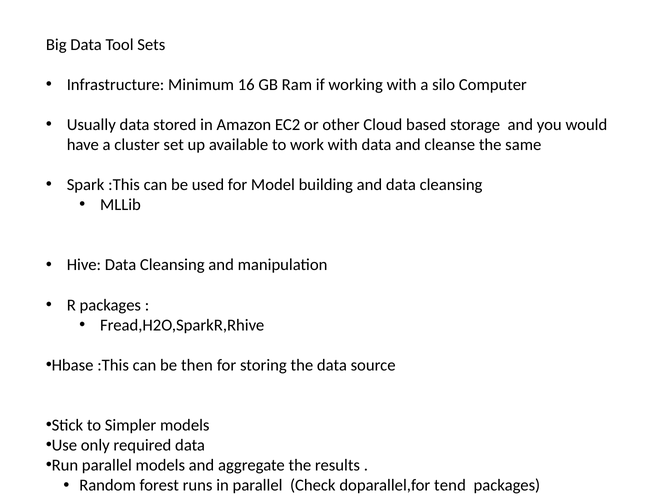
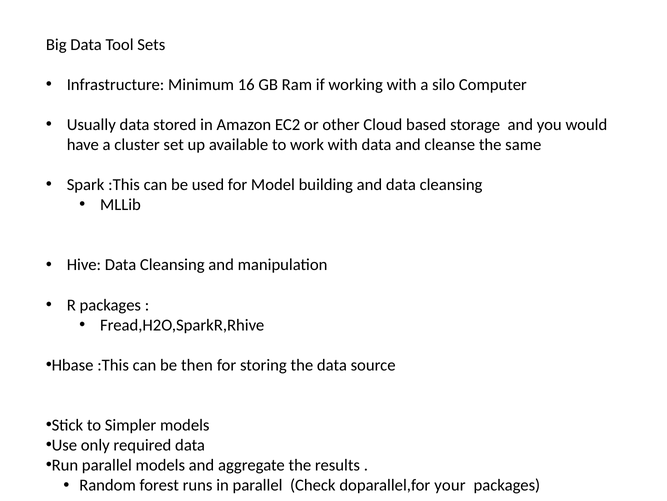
tend: tend -> your
